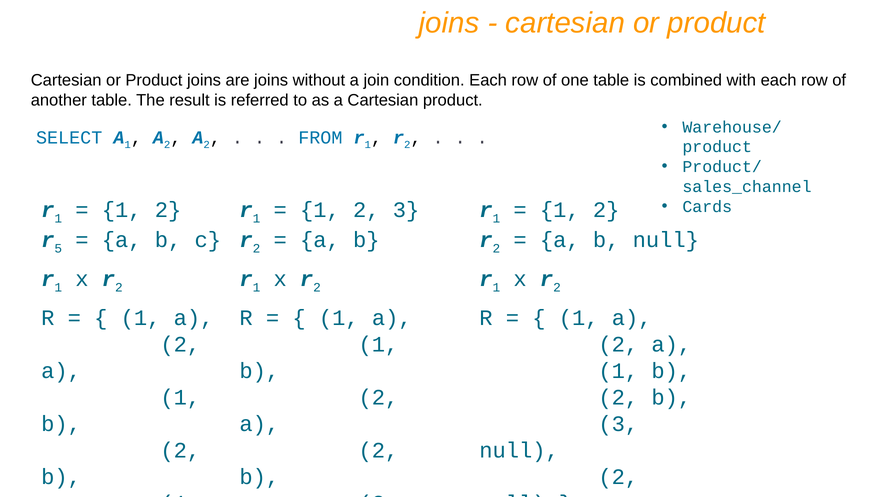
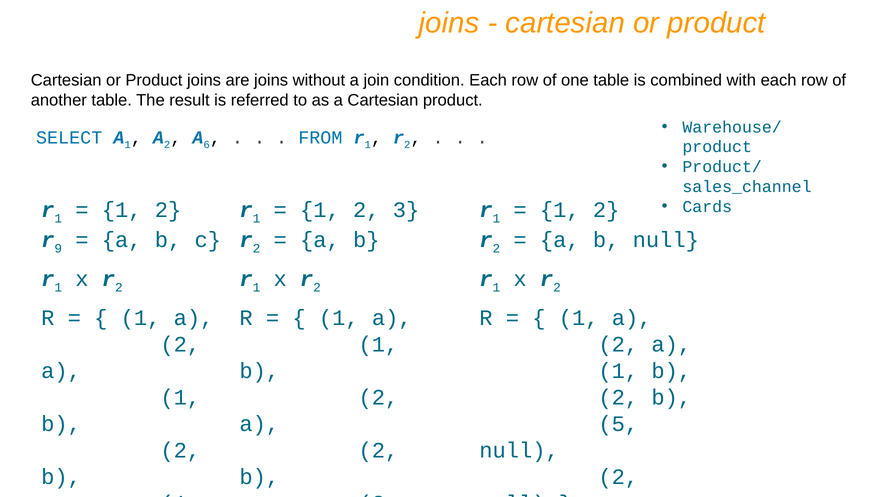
2 at (207, 145): 2 -> 6
5: 5 -> 9
3 at (618, 424): 3 -> 5
